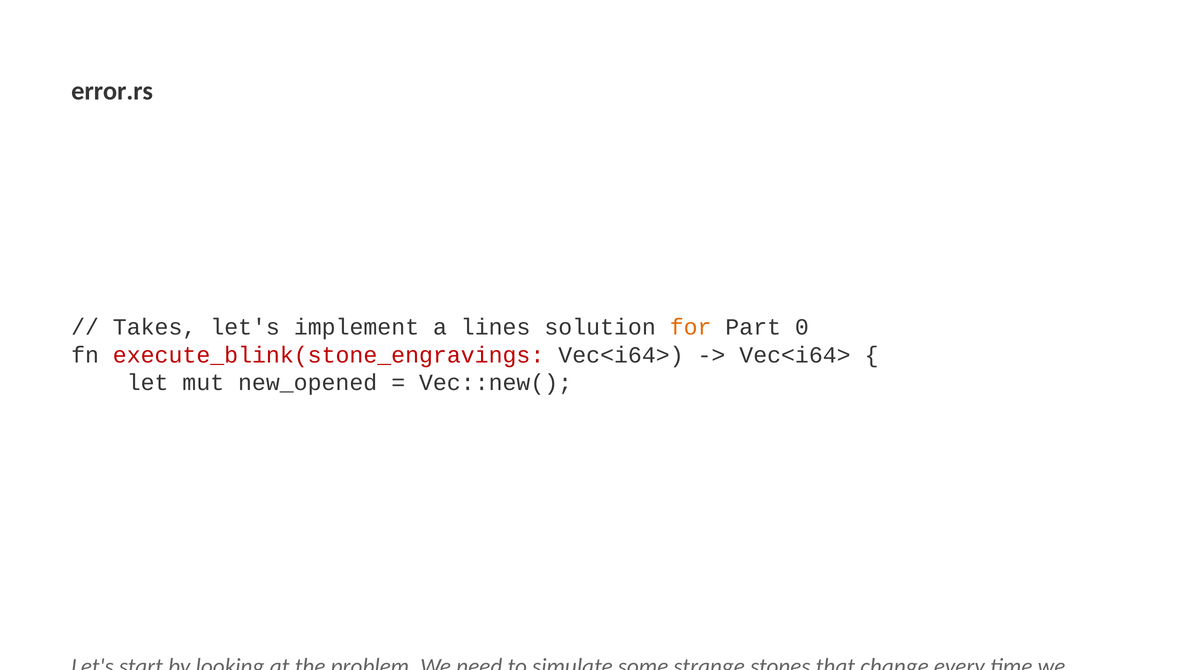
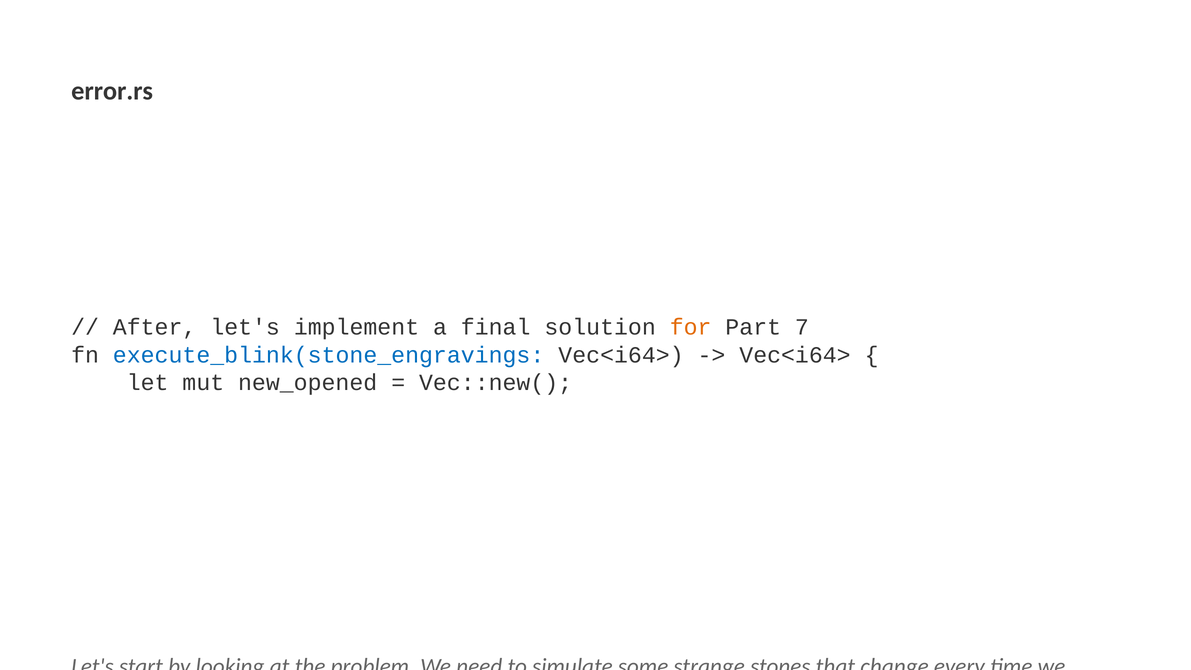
Takes: Takes -> After
lines: lines -> final
0: 0 -> 7
execute_blink(stone_engravings colour: red -> blue
